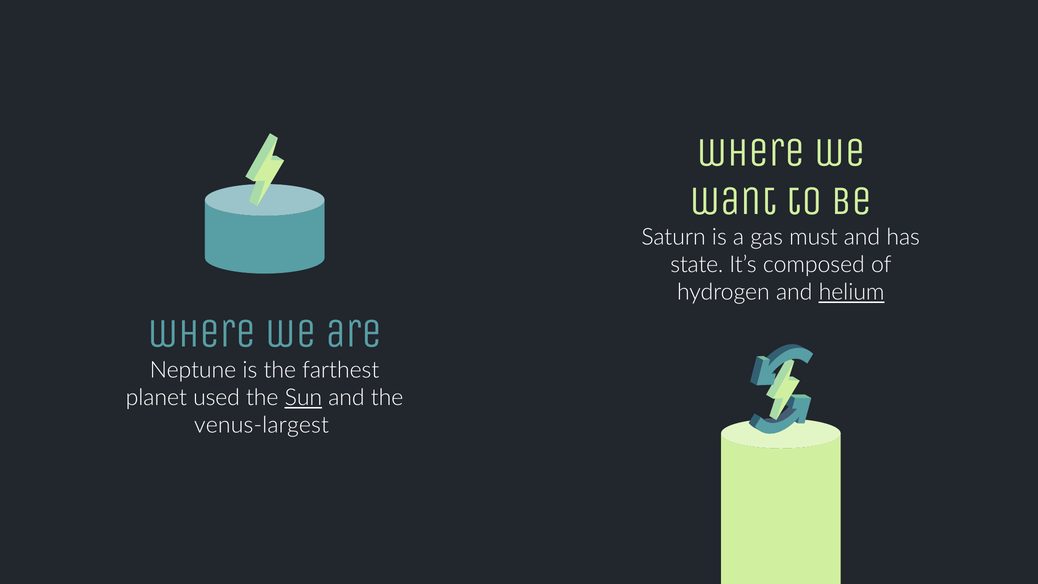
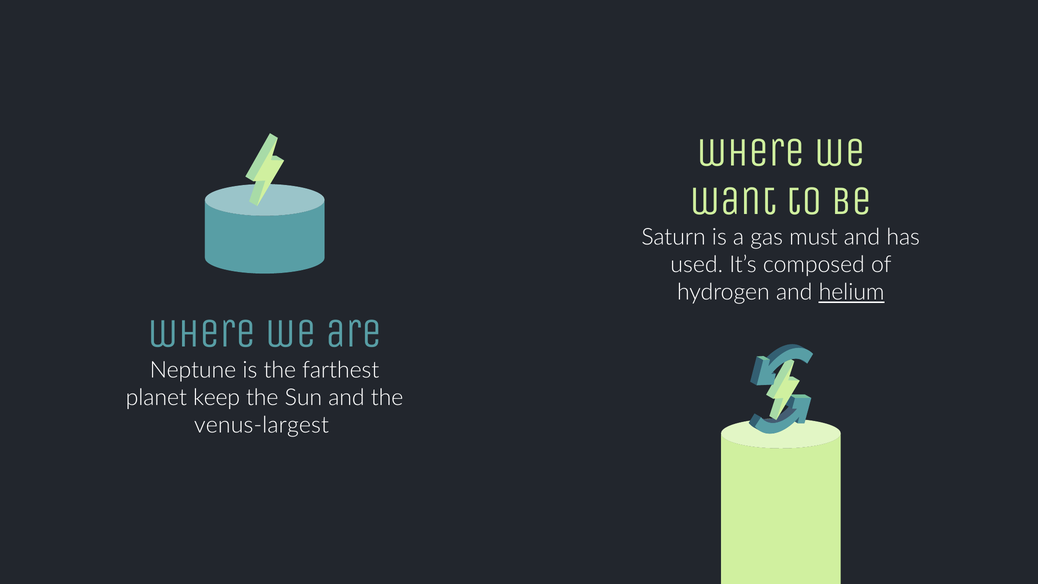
state: state -> used
used: used -> keep
Sun underline: present -> none
